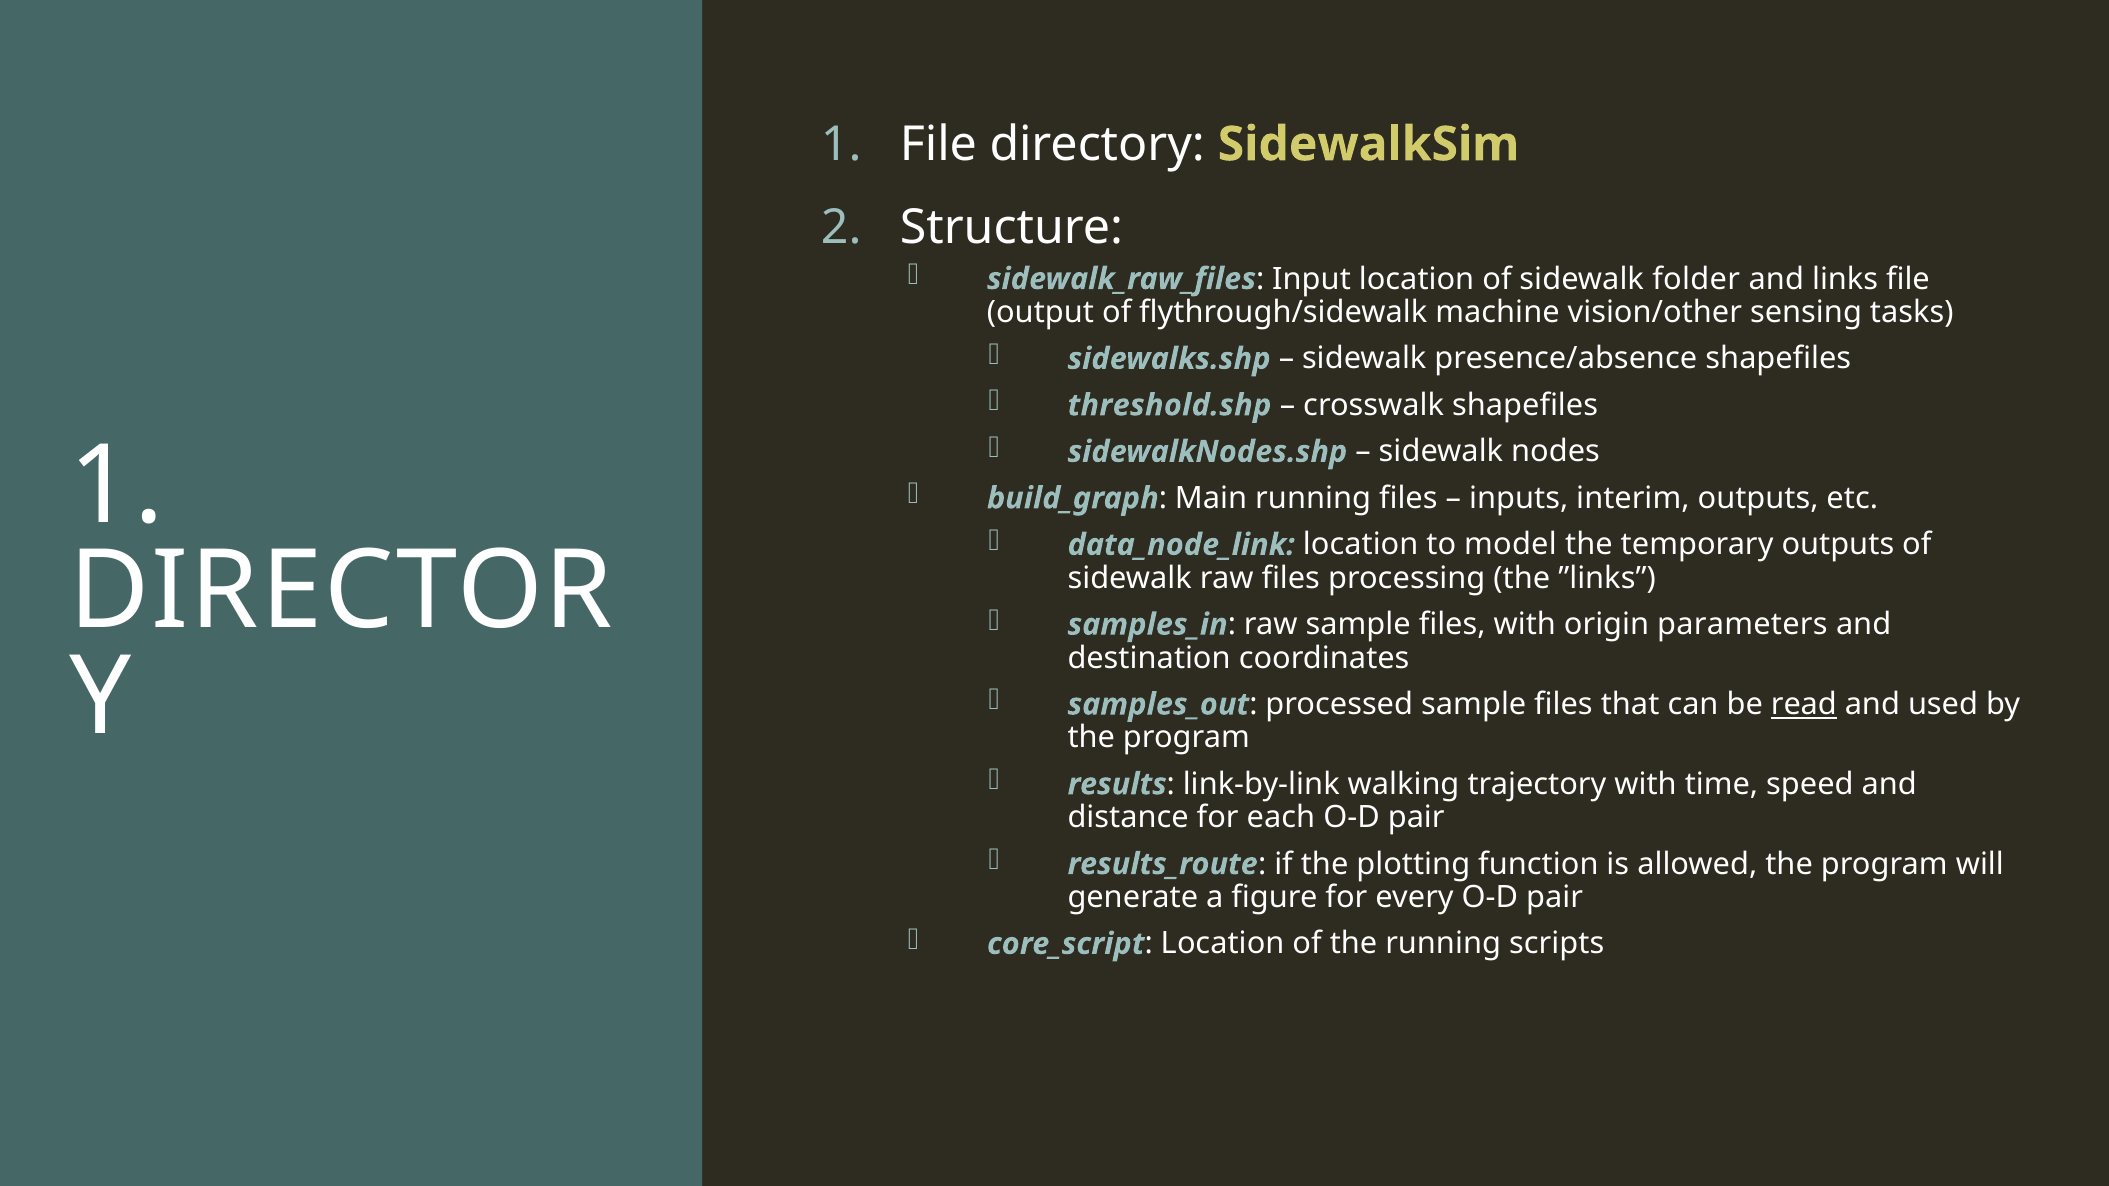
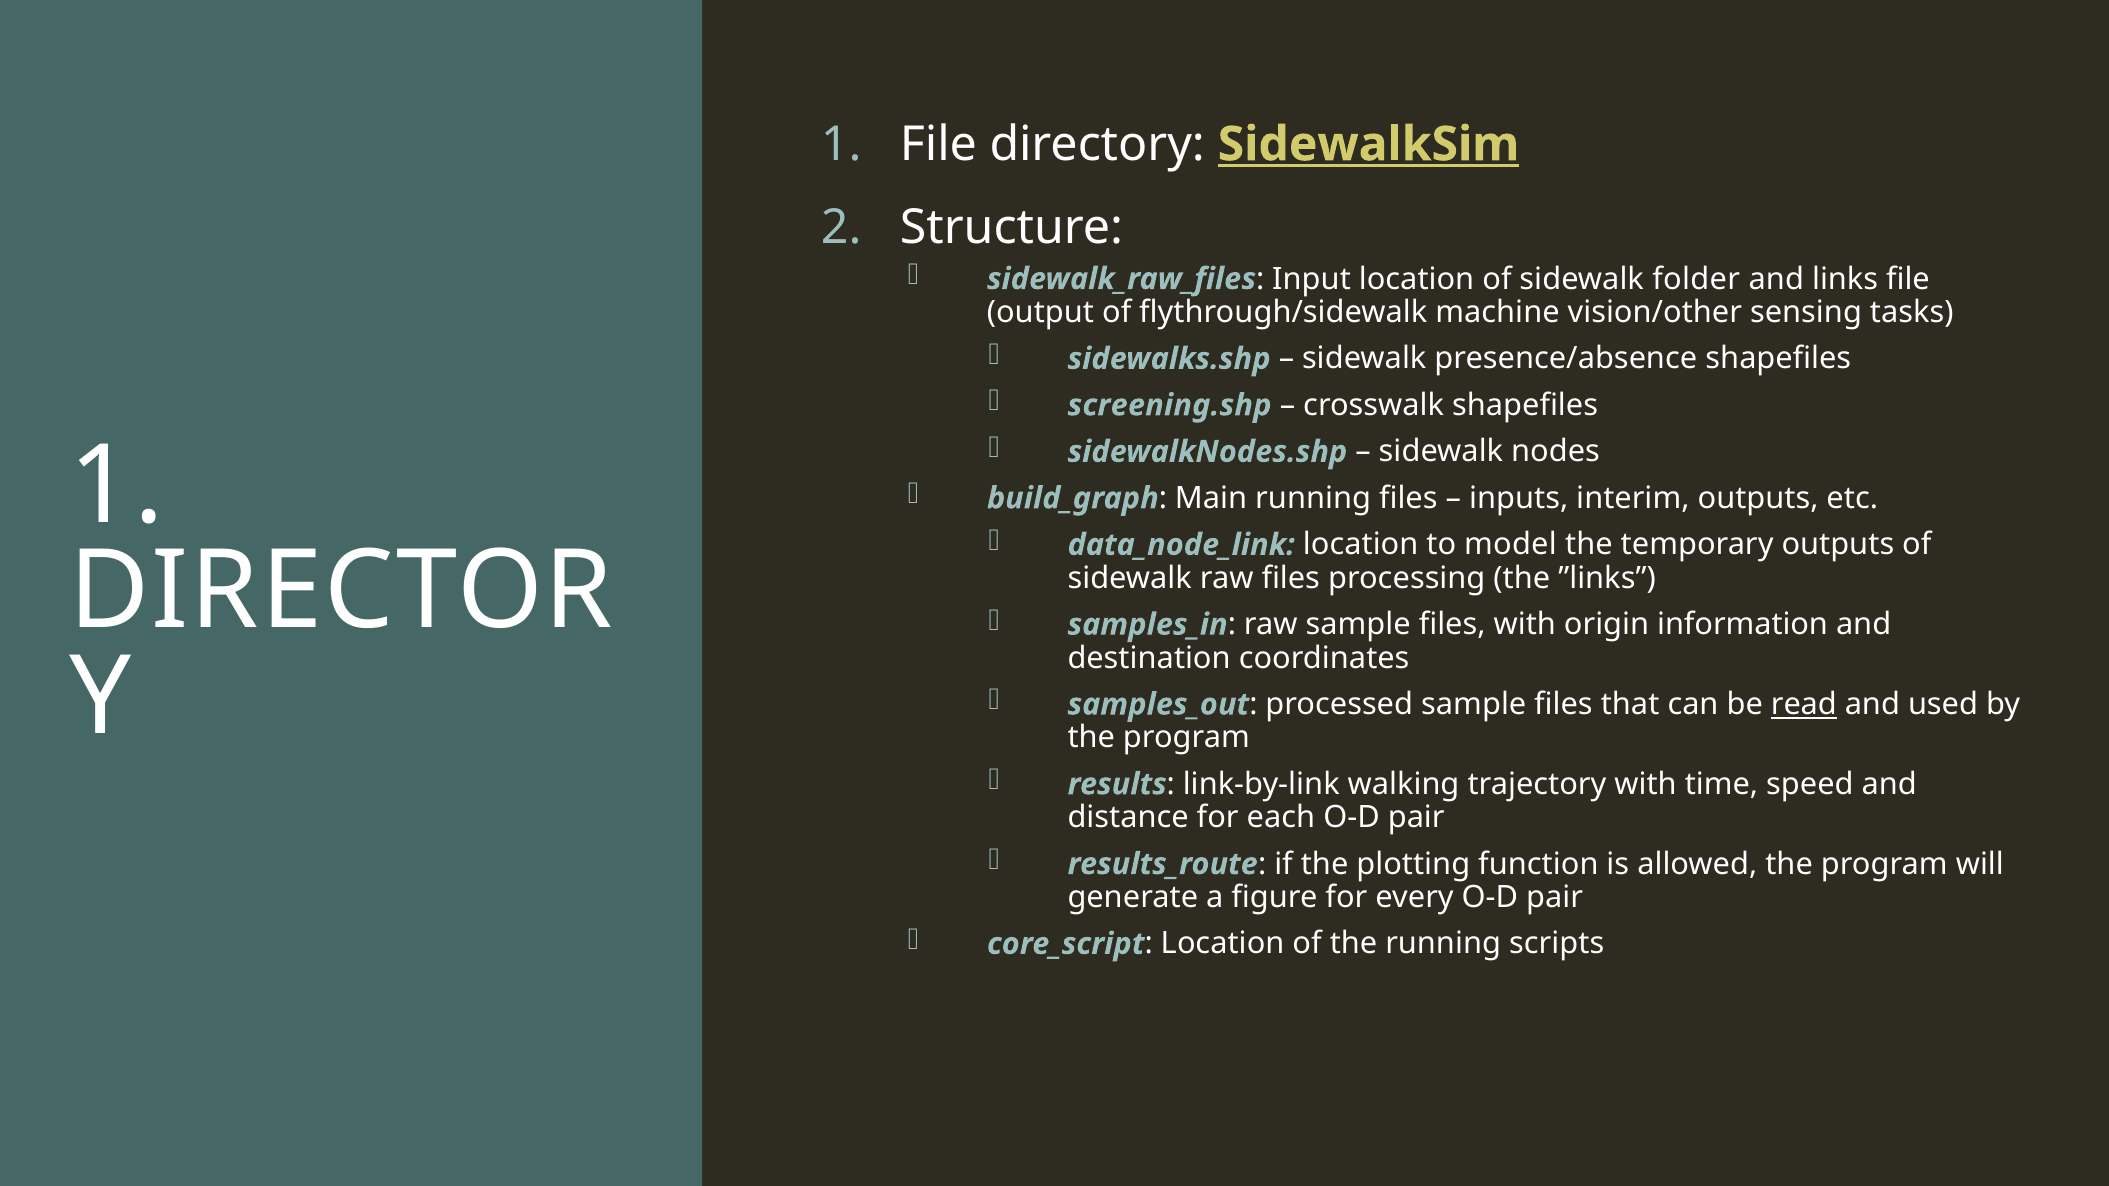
SidewalkSim underline: none -> present
threshold.shp: threshold.shp -> screening.shp
parameters: parameters -> information
